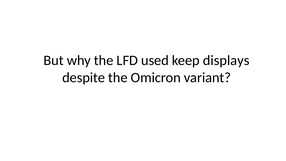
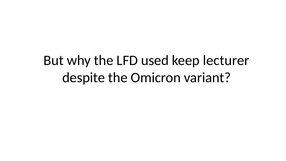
displays: displays -> lecturer
